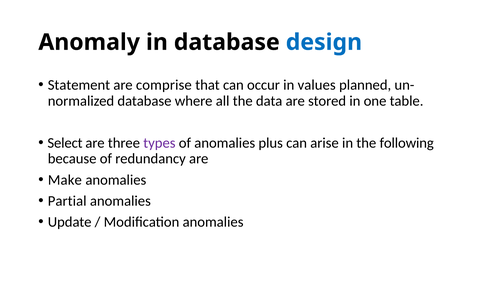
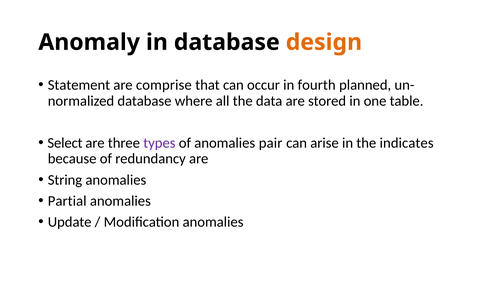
design colour: blue -> orange
values: values -> fourth
plus: plus -> pair
following: following -> indicates
Make: Make -> String
